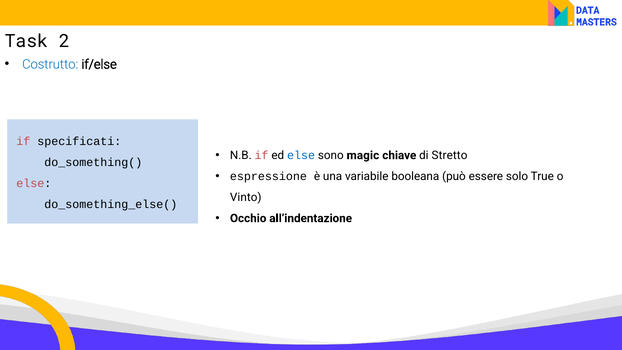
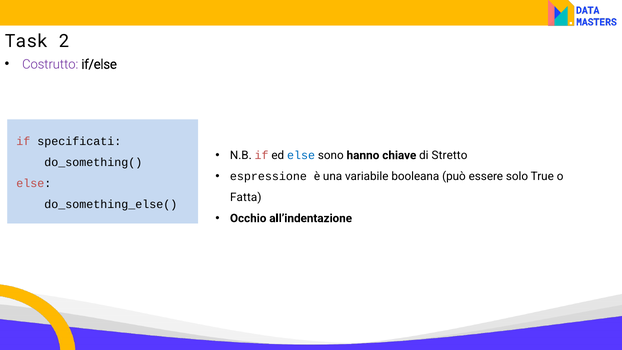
Costrutto colour: blue -> purple
magic: magic -> hanno
Vinto: Vinto -> Fatta
